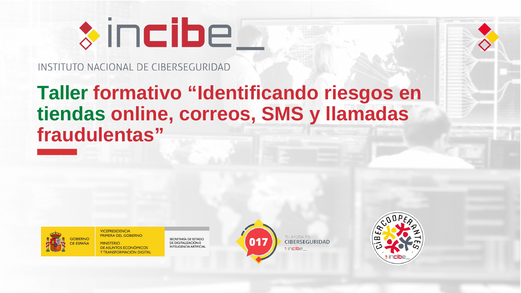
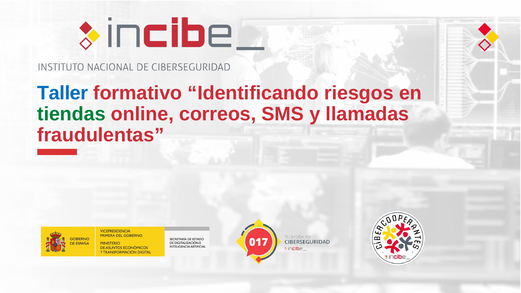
Taller colour: green -> blue
